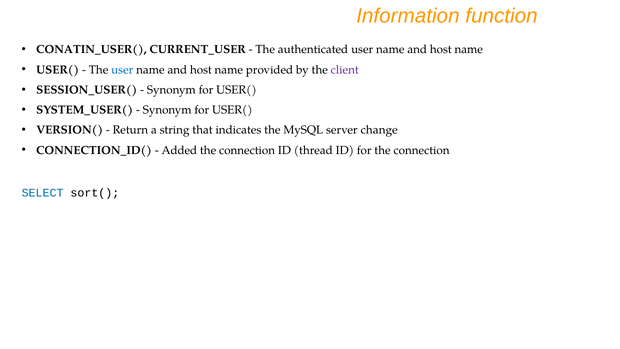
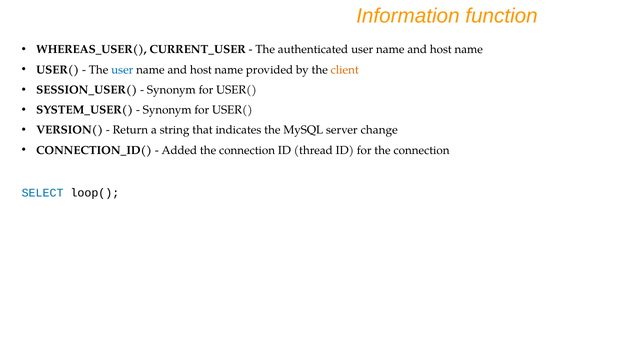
CONATIN_USER(: CONATIN_USER( -> WHEREAS_USER(
client colour: purple -> orange
sort(: sort( -> loop(
